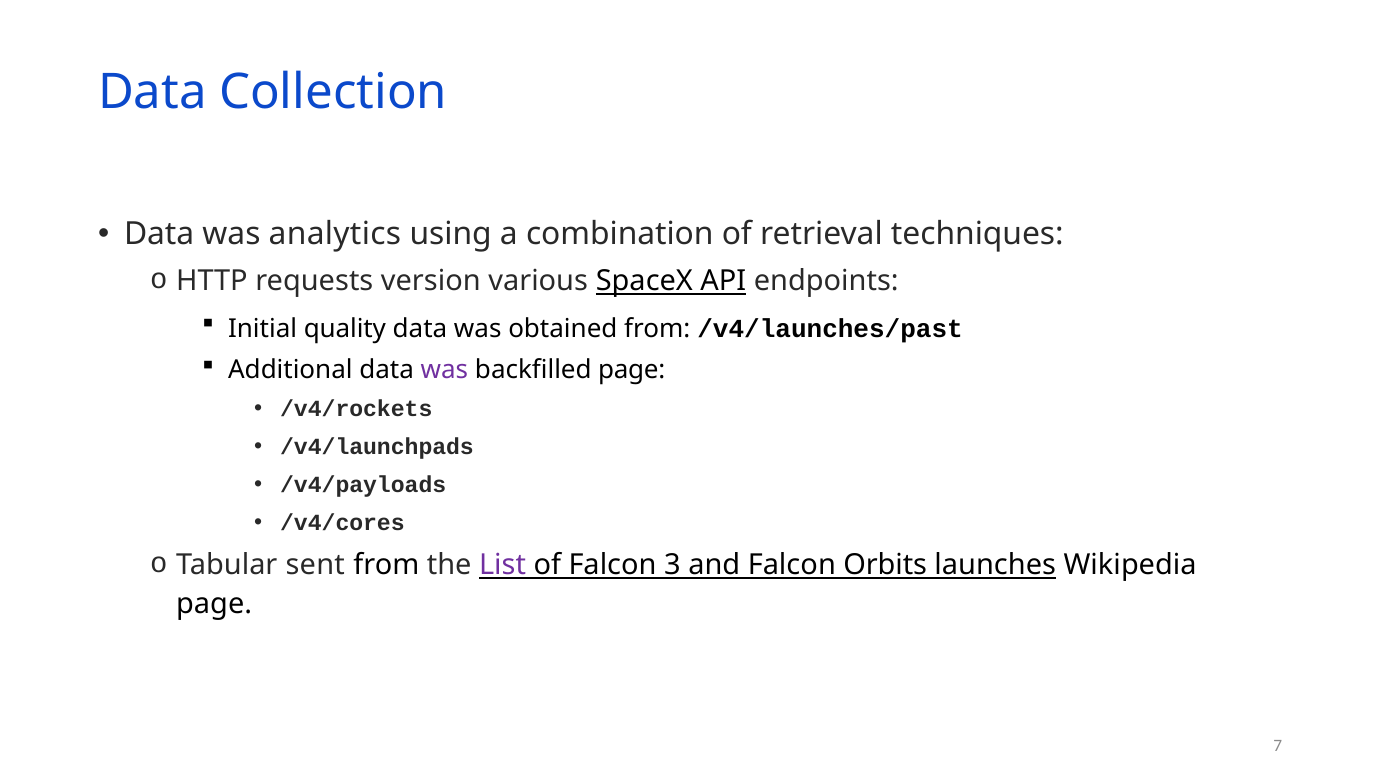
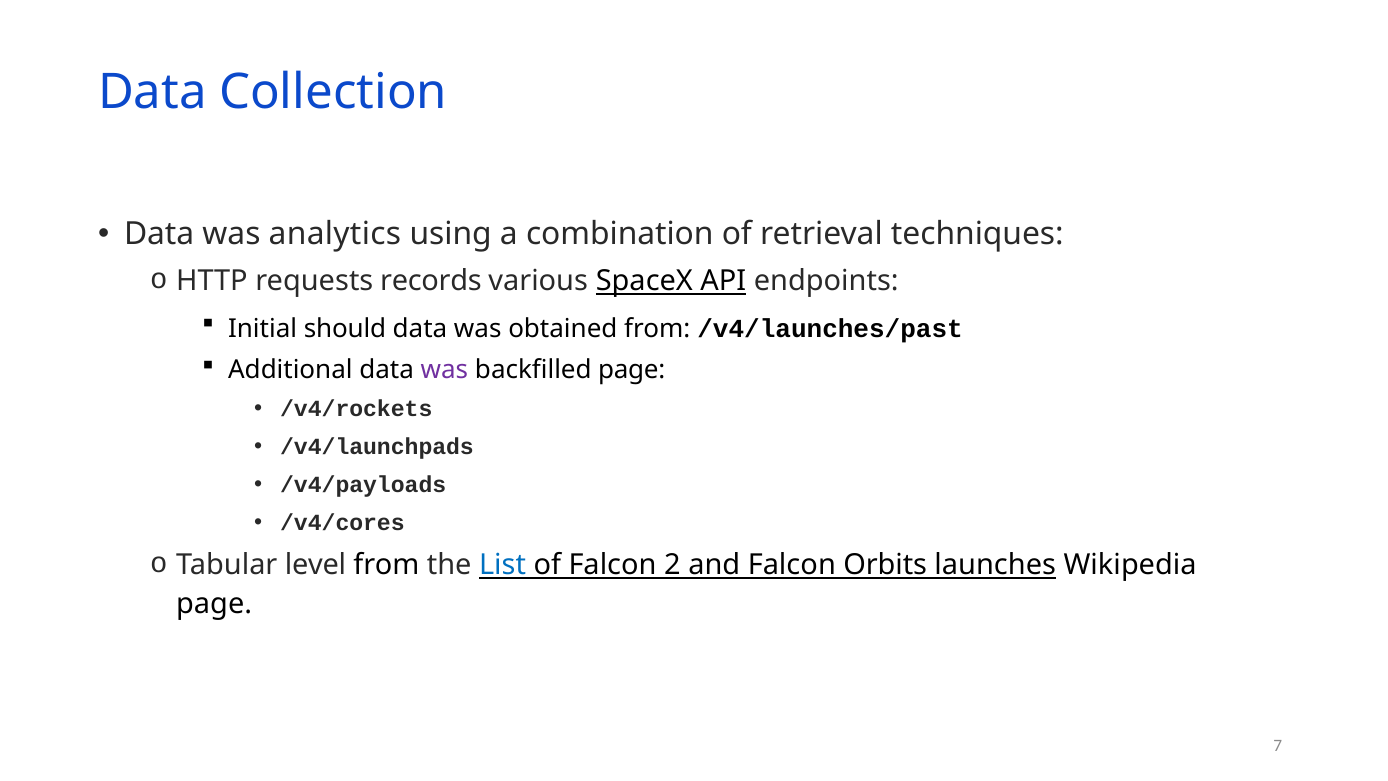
version: version -> records
quality: quality -> should
sent: sent -> level
List colour: purple -> blue
3: 3 -> 2
